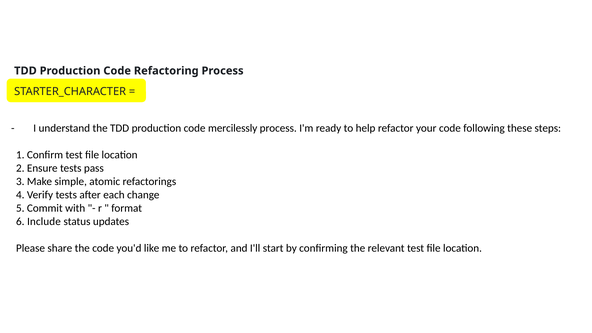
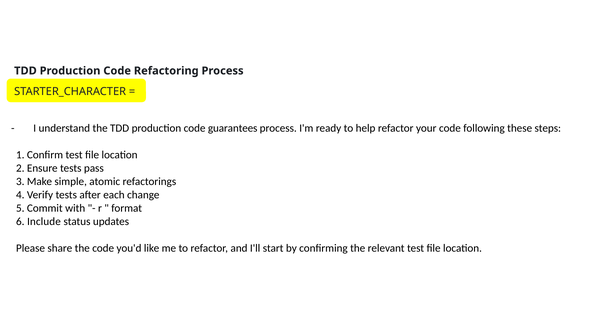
mercilessly: mercilessly -> guarantees
